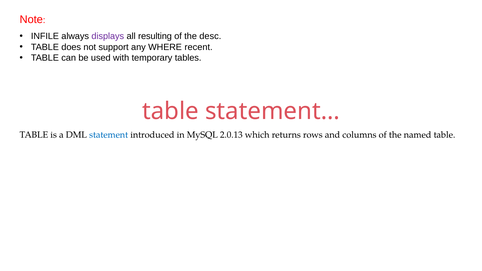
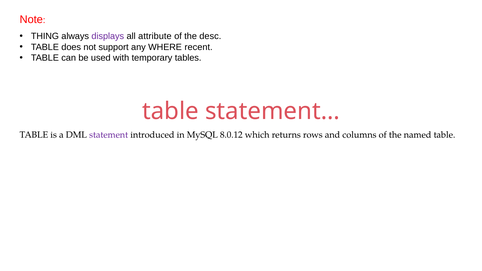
INFILE: INFILE -> THING
resulting: resulting -> attribute
statement colour: blue -> purple
2.0.13: 2.0.13 -> 8.0.12
